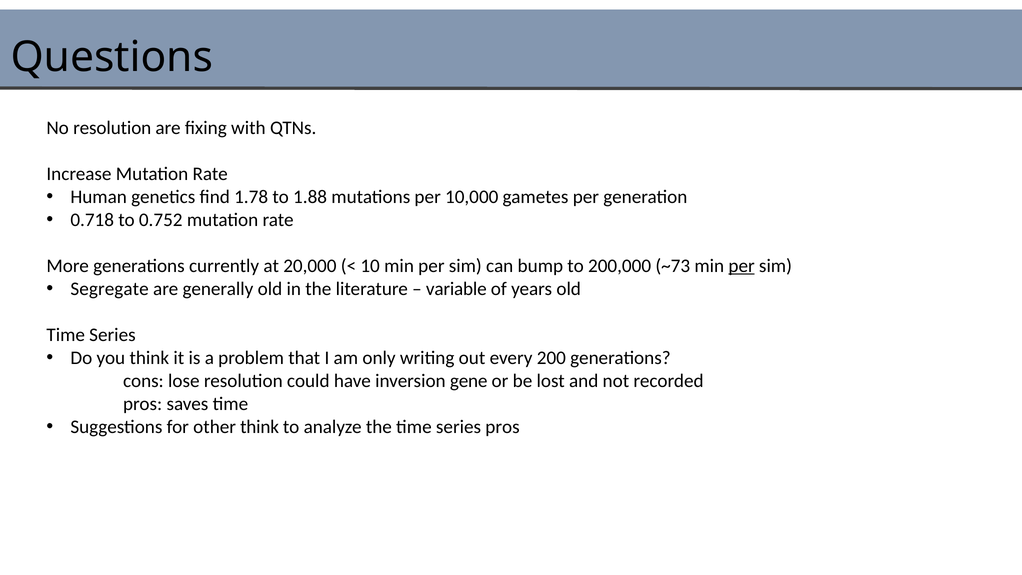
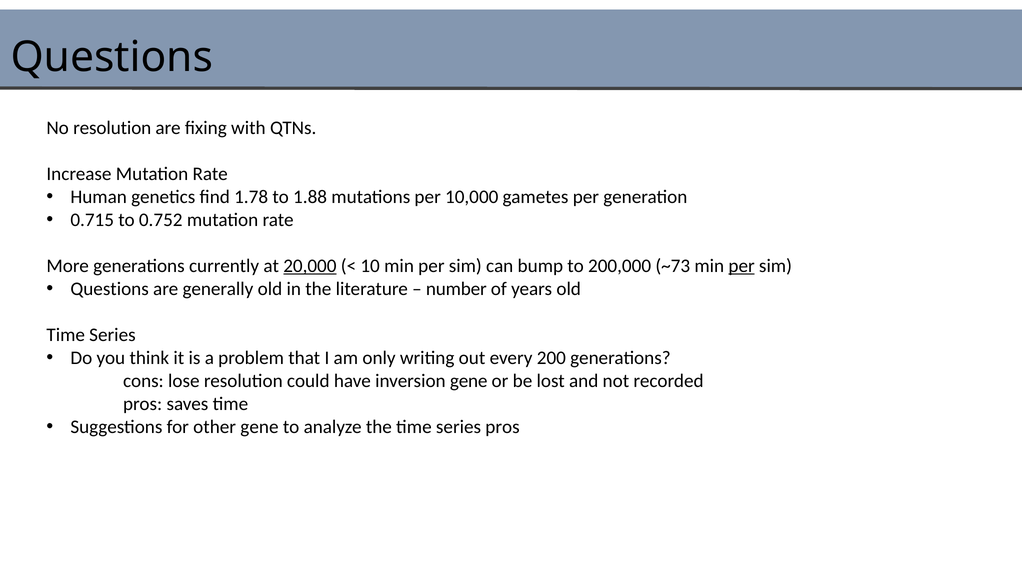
0.718: 0.718 -> 0.715
20,000 underline: none -> present
Segregate at (110, 289): Segregate -> Questions
variable: variable -> number
other think: think -> gene
